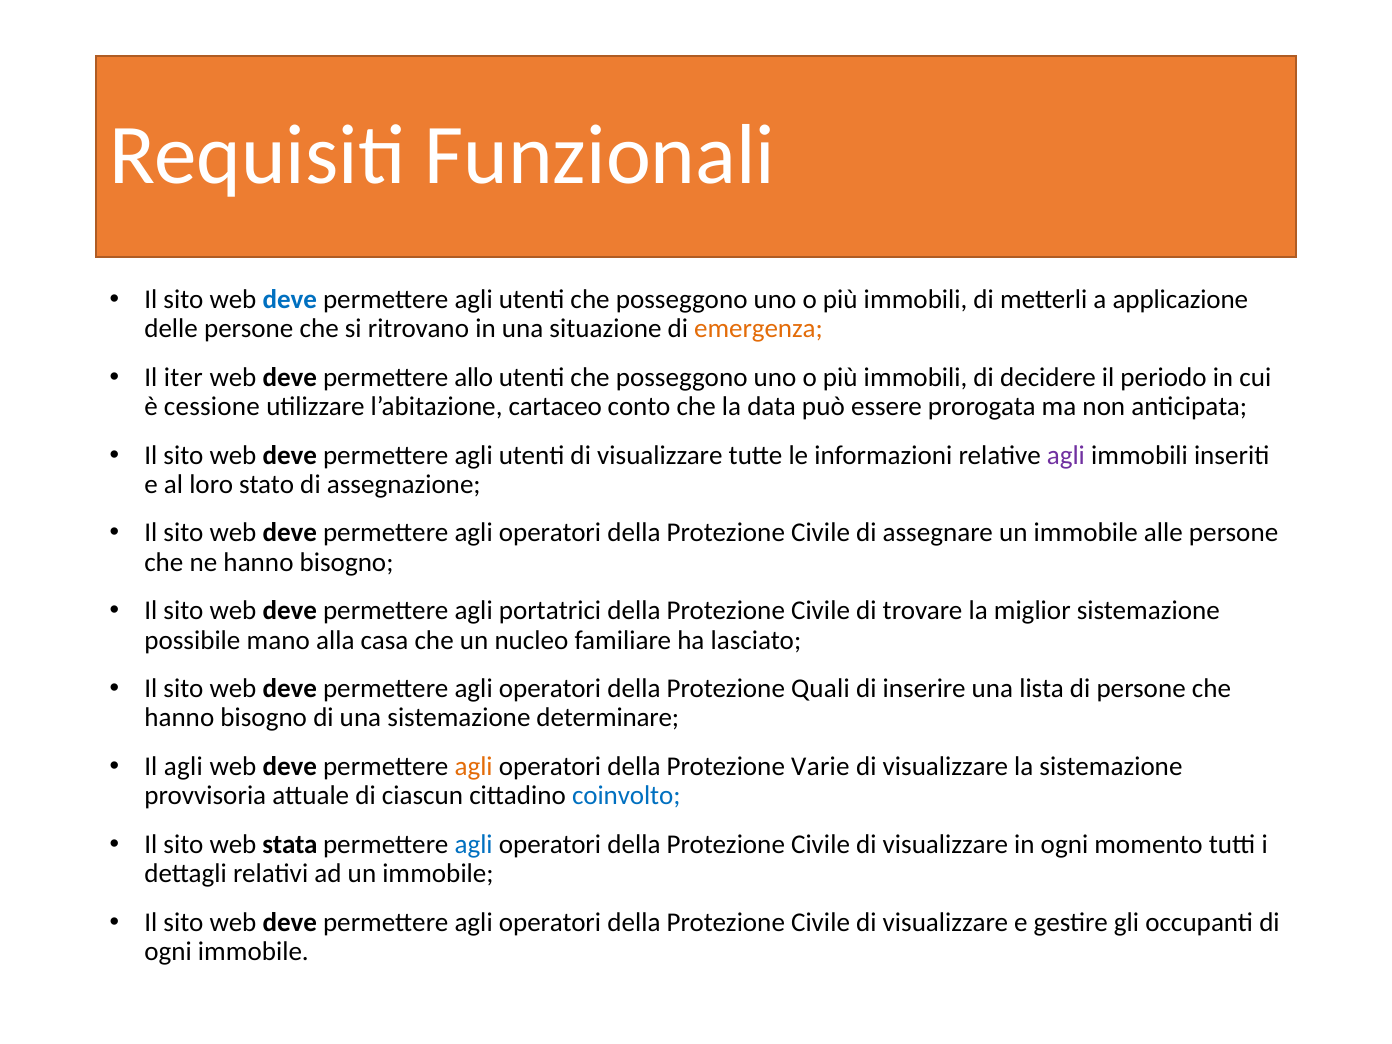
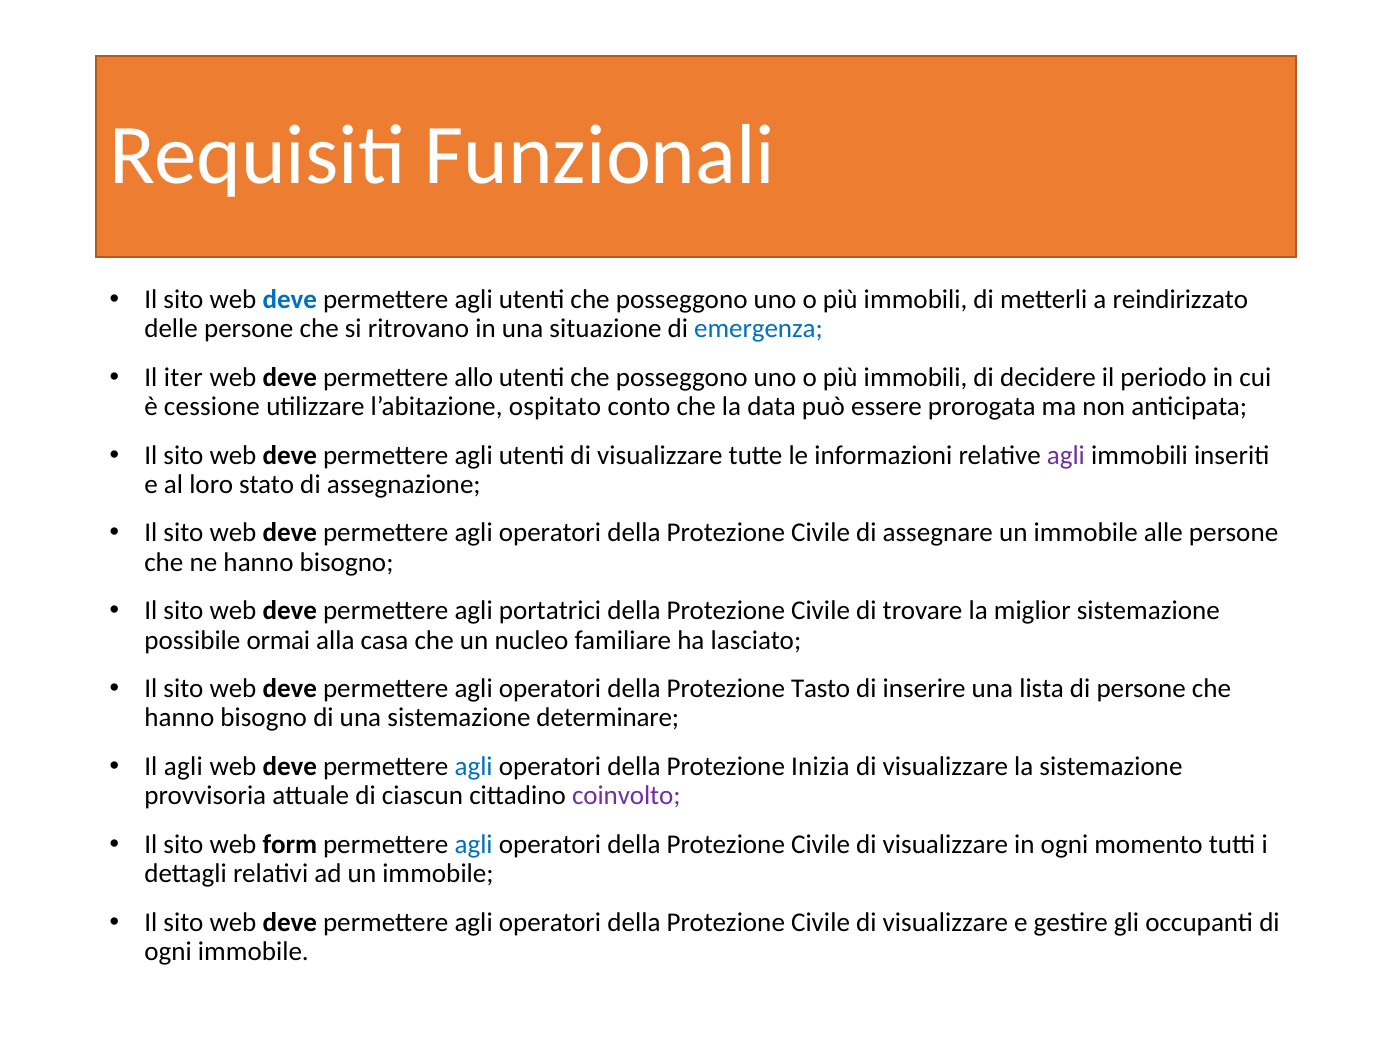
applicazione: applicazione -> reindirizzato
emergenza colour: orange -> blue
cartaceo: cartaceo -> ospitato
mano: mano -> ormai
Quali: Quali -> Tasto
agli at (474, 767) colour: orange -> blue
Varie: Varie -> Inizia
coinvolto colour: blue -> purple
stata: stata -> form
